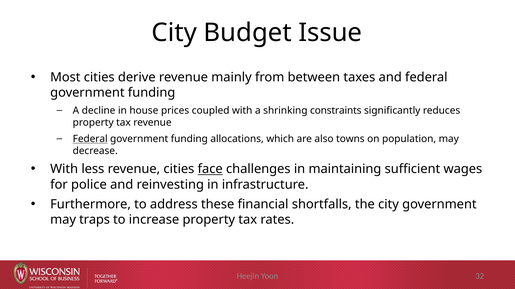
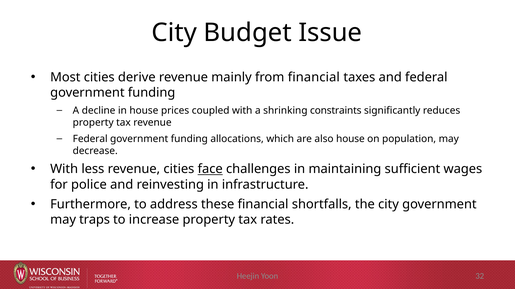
from between: between -> financial
Federal at (90, 139) underline: present -> none
also towns: towns -> house
